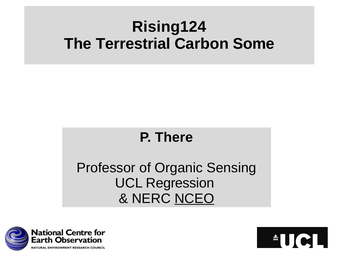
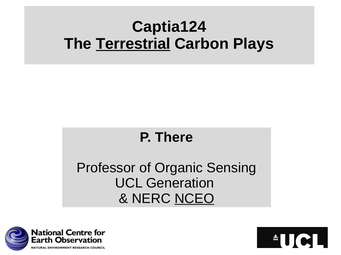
Rising124: Rising124 -> Captia124
Terrestrial underline: none -> present
Some: Some -> Plays
Regression: Regression -> Generation
